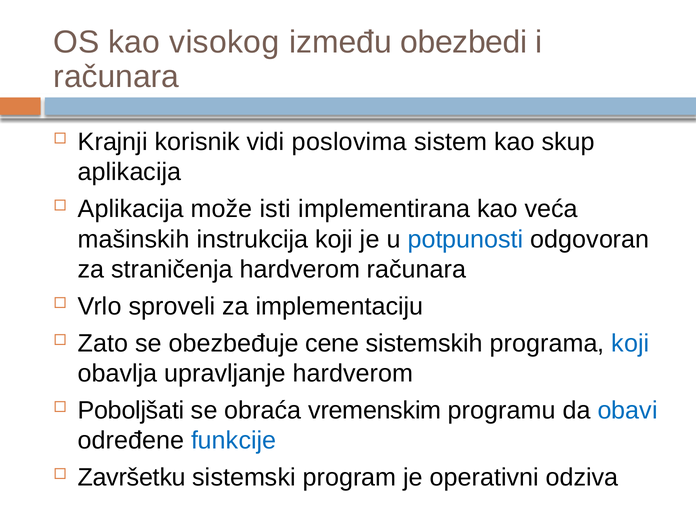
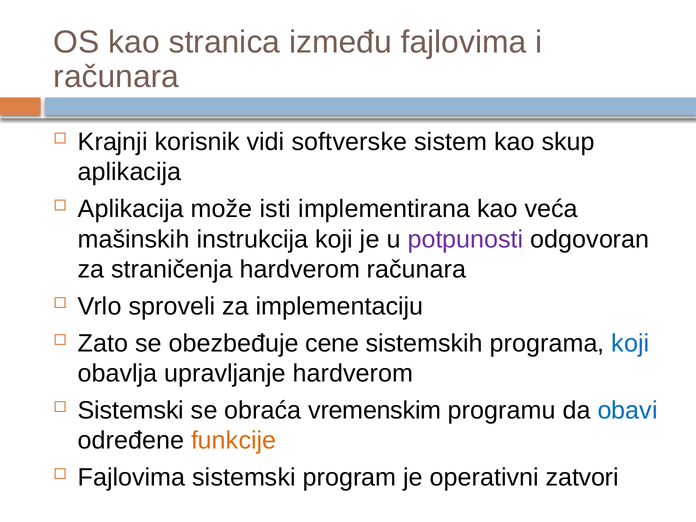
visokog: visokog -> stranica
između obezbedi: obezbedi -> fajlovima
poslovima: poslovima -> softverske
potpunosti colour: blue -> purple
Poboljšati at (131, 410): Poboljšati -> Sistemski
funkcije colour: blue -> orange
Završetku at (132, 477): Završetku -> Fajlovima
odziva: odziva -> zatvori
